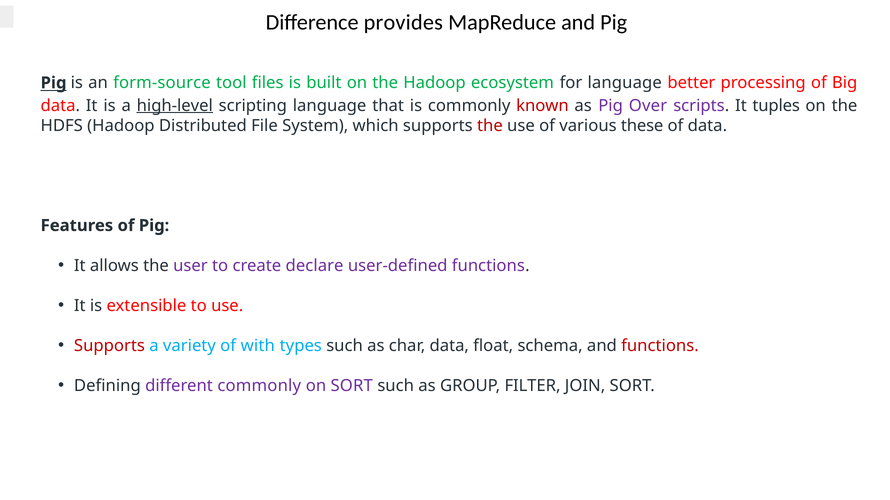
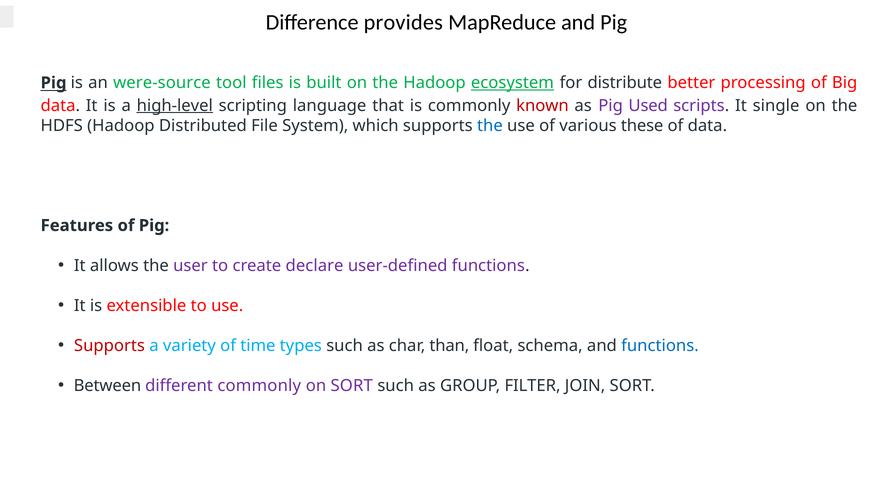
form-source: form-source -> were-source
ecosystem underline: none -> present
for language: language -> distribute
Over: Over -> Used
tuples: tuples -> single
the at (490, 126) colour: red -> blue
with: with -> time
char data: data -> than
functions at (660, 346) colour: red -> blue
Defining: Defining -> Between
